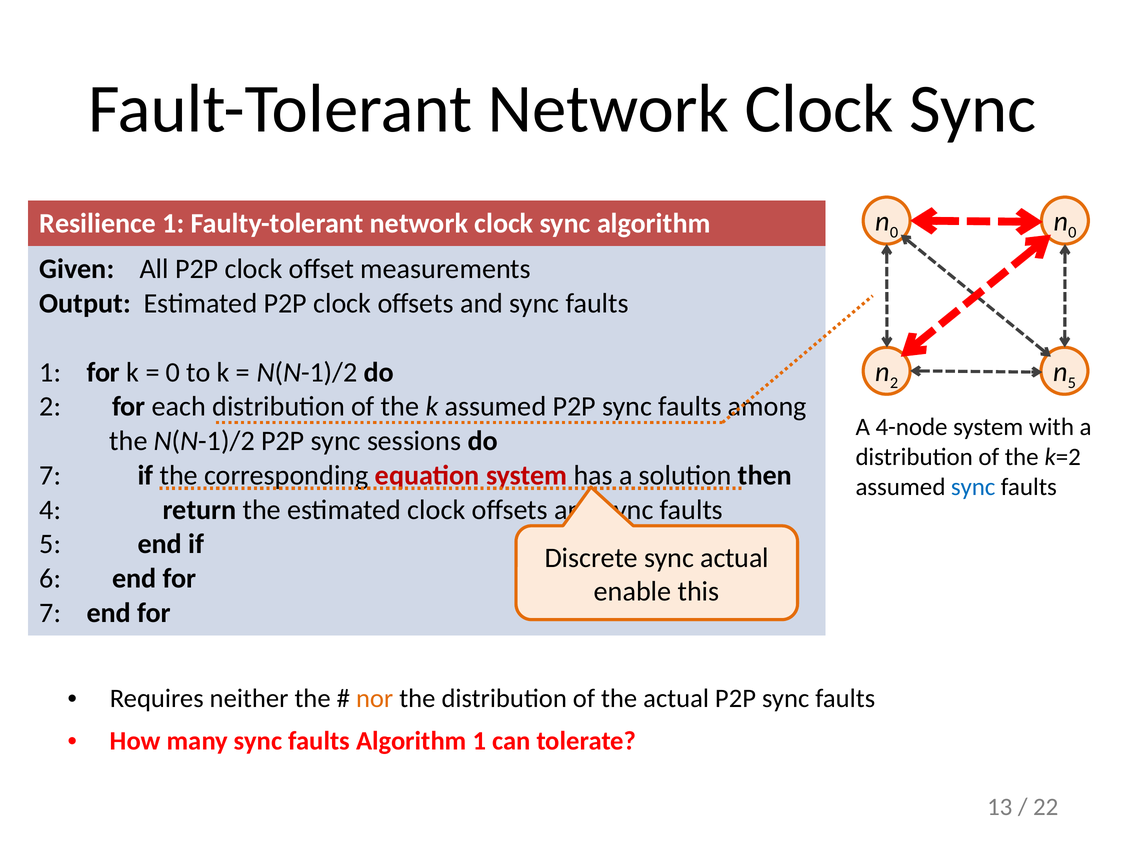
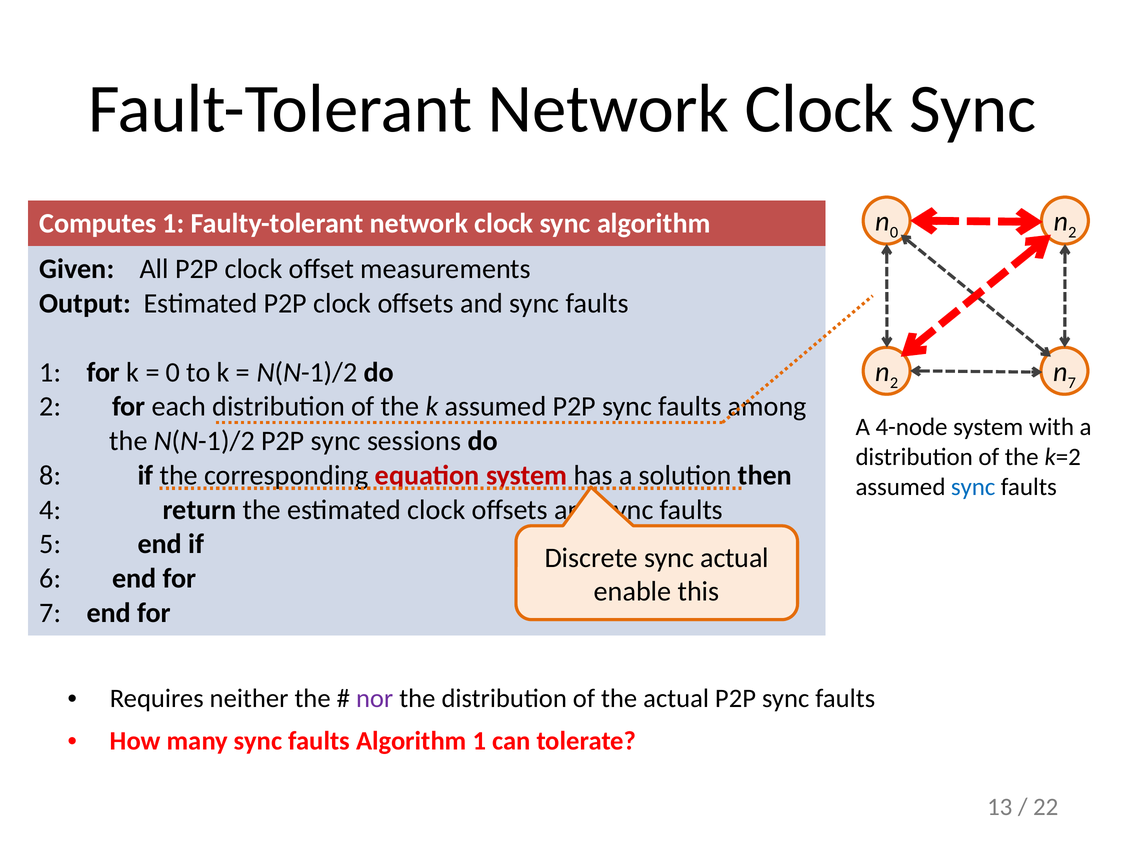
0 at (1072, 232): 0 -> 2
Resilience: Resilience -> Computes
5 at (1072, 383): 5 -> 7
7 at (50, 475): 7 -> 8
nor colour: orange -> purple
